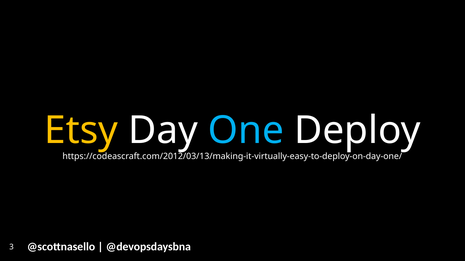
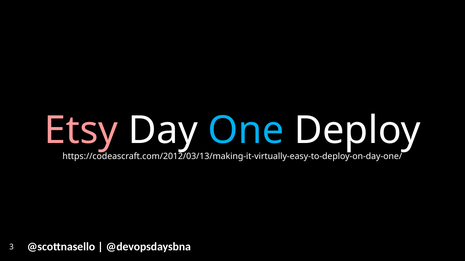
Etsy colour: yellow -> pink
